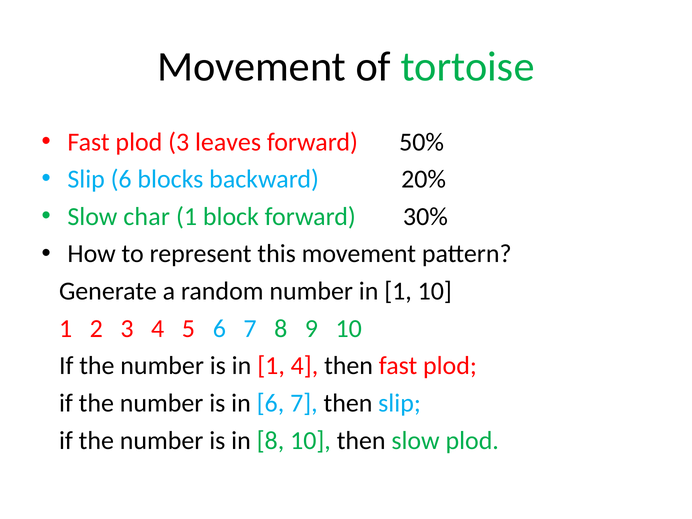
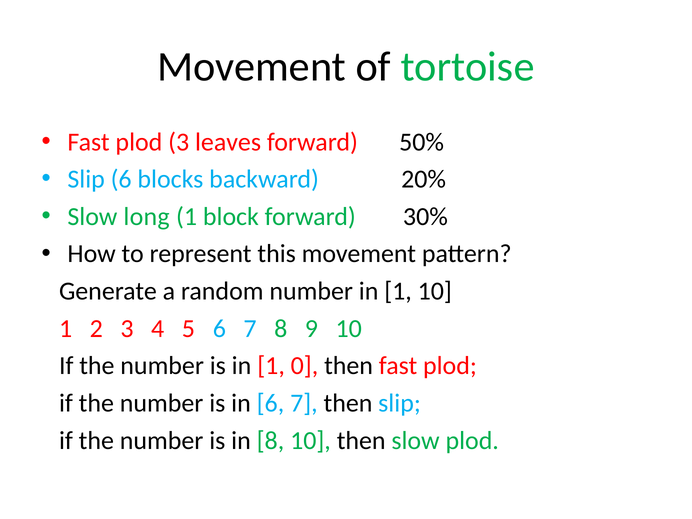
char: char -> long
1 4: 4 -> 0
